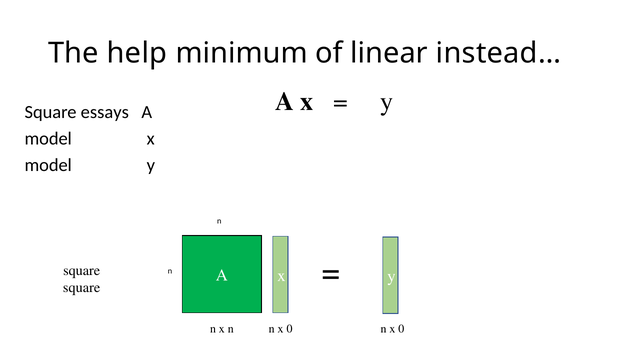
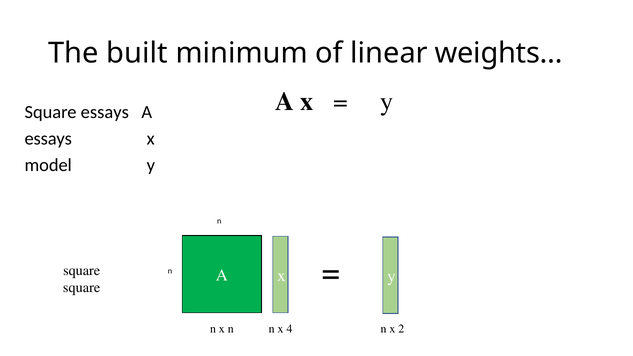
help: help -> built
instead…: instead… -> weights…
model at (48, 139): model -> essays
0 at (289, 329): 0 -> 4
0 at (401, 329): 0 -> 2
